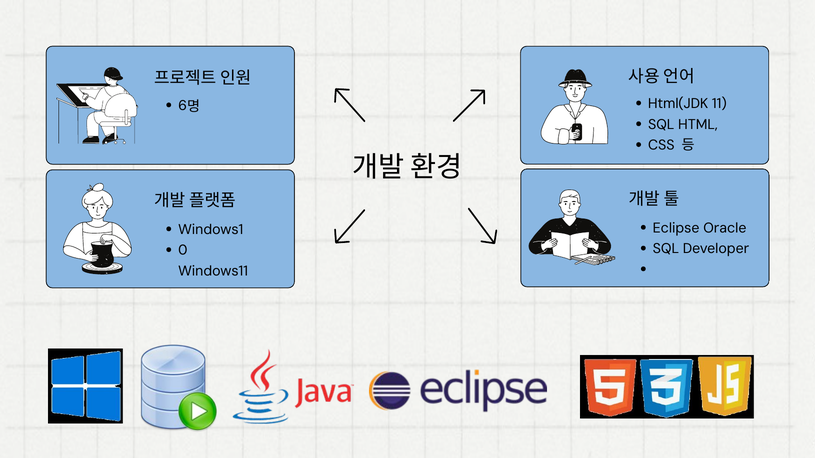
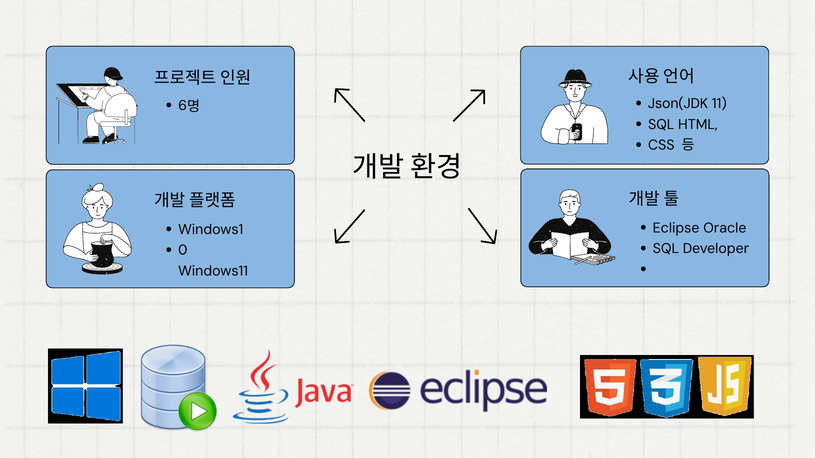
Html(JDK: Html(JDK -> Json(JDK
